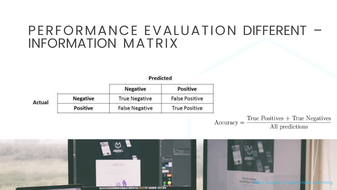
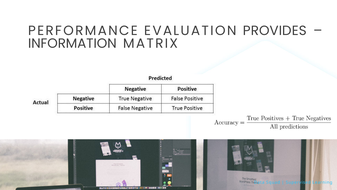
DIFFERENT: DIFFERENT -> PROVIDES
